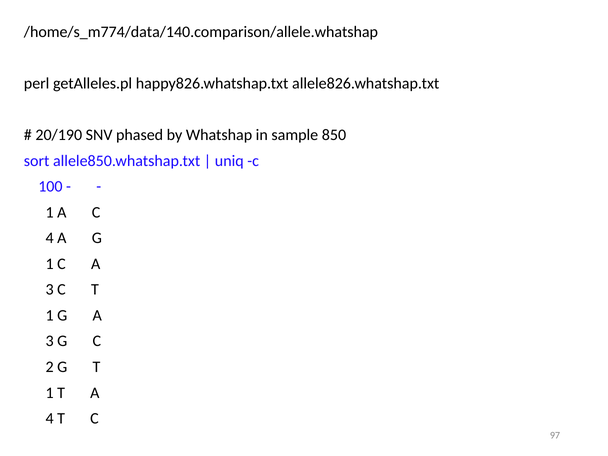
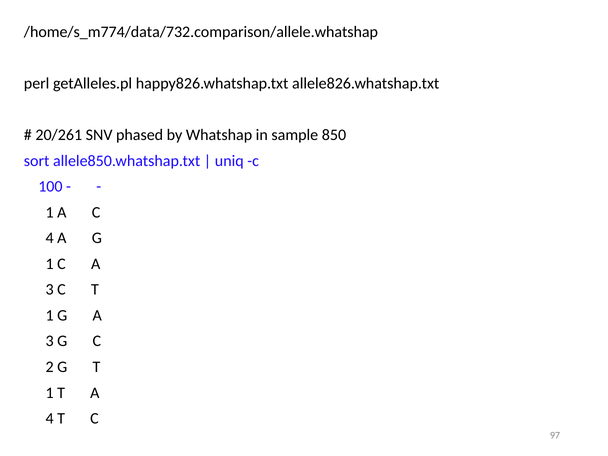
/home/s_m774/data/140.comparison/allele.whatshap: /home/s_m774/data/140.comparison/allele.whatshap -> /home/s_m774/data/732.comparison/allele.whatshap
20/190: 20/190 -> 20/261
